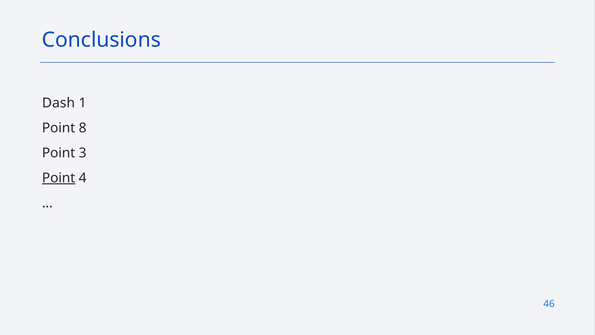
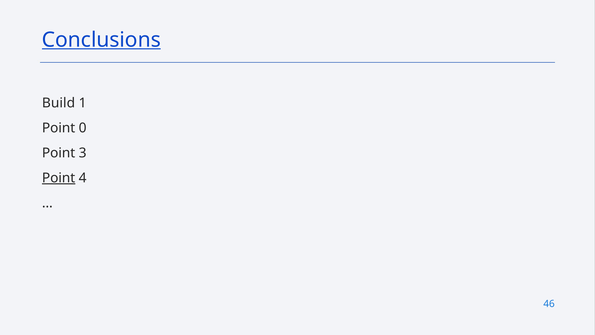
Conclusions underline: none -> present
Dash: Dash -> Build
8: 8 -> 0
